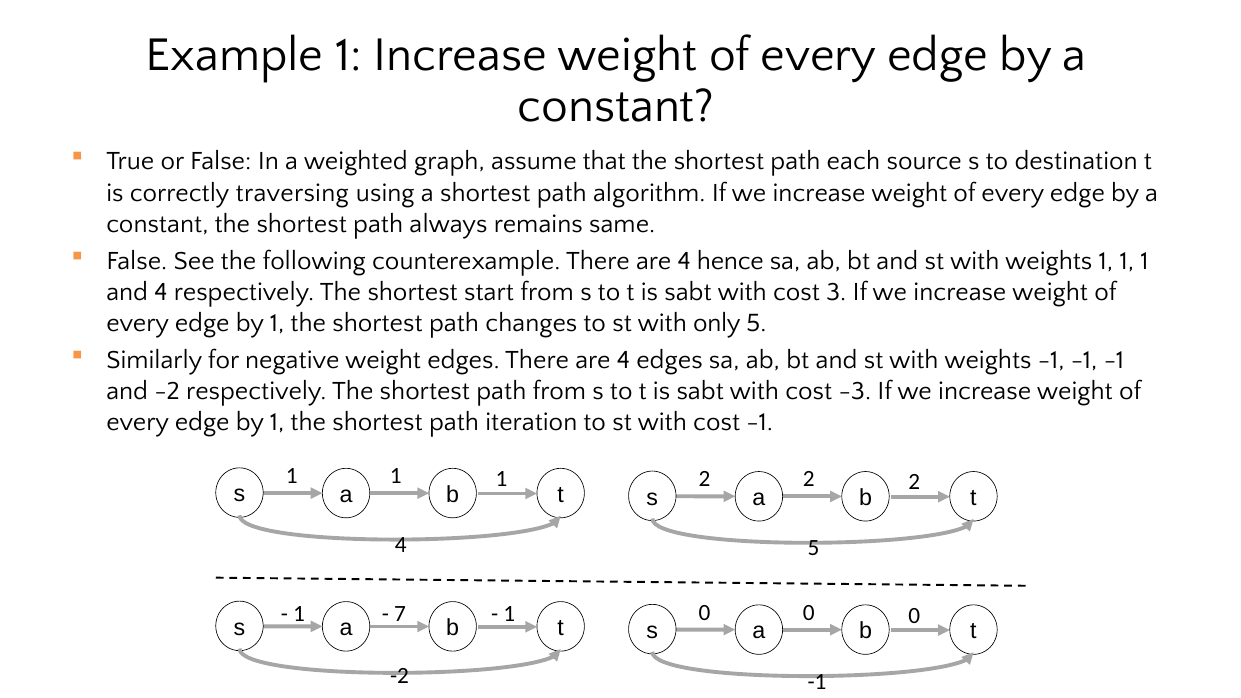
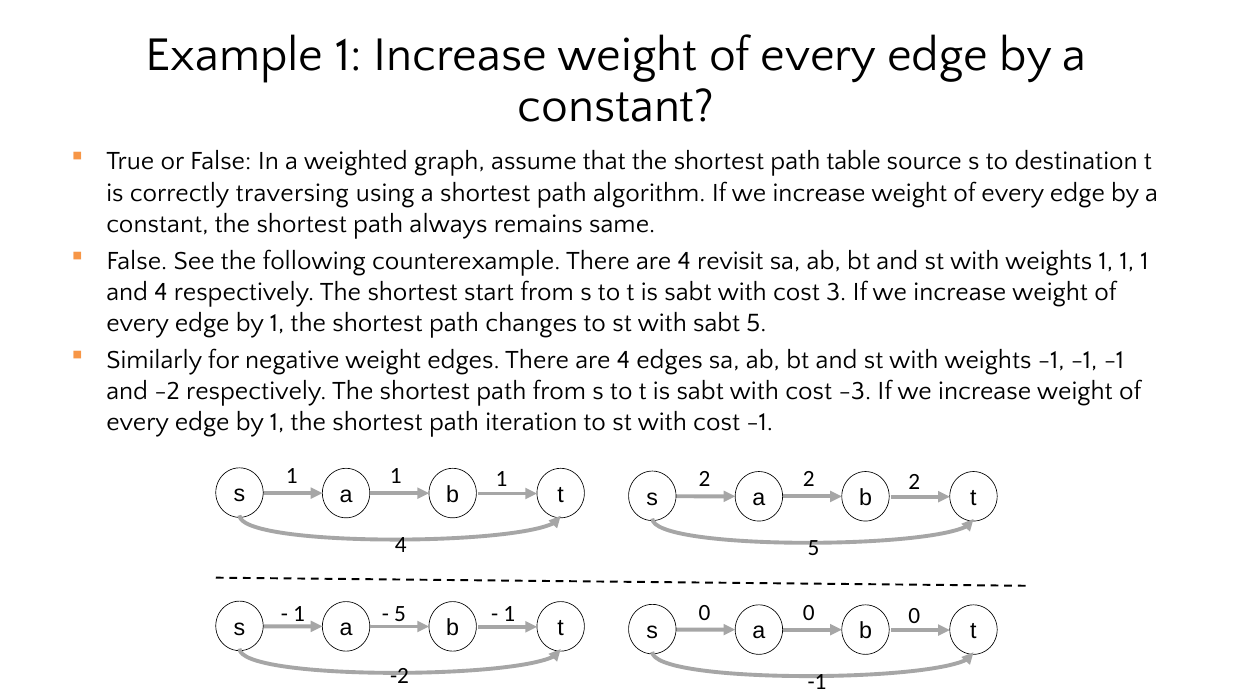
each: each -> table
hence: hence -> revisit
with only: only -> sabt
7 at (400, 614): 7 -> 5
